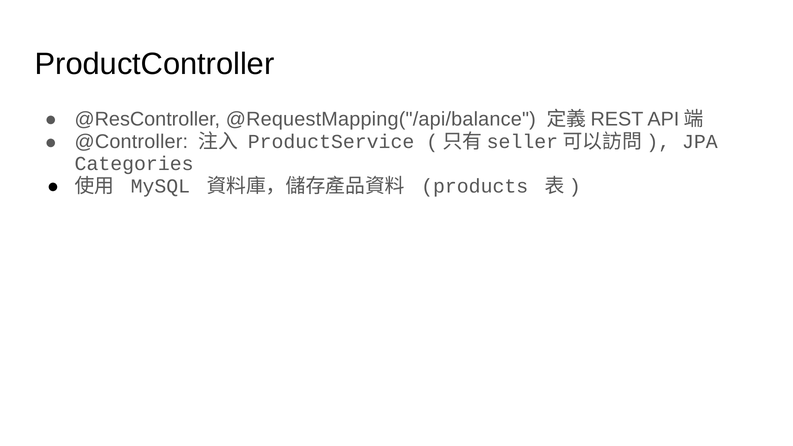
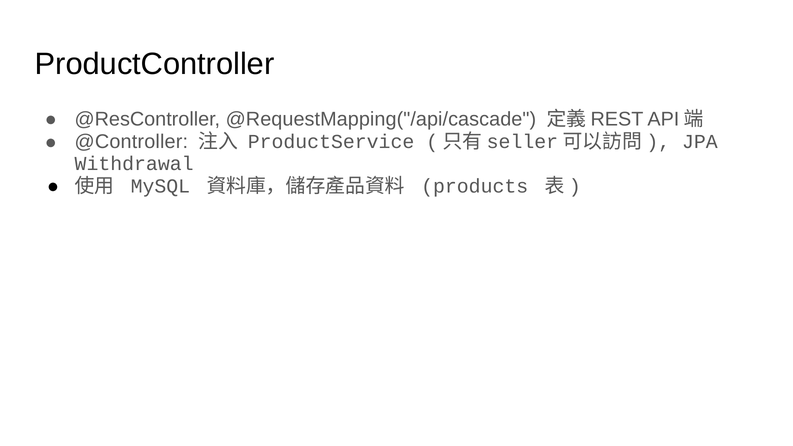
@RequestMapping("/api/balance: @RequestMapping("/api/balance -> @RequestMapping("/api/cascade
Categories: Categories -> Withdrawal
